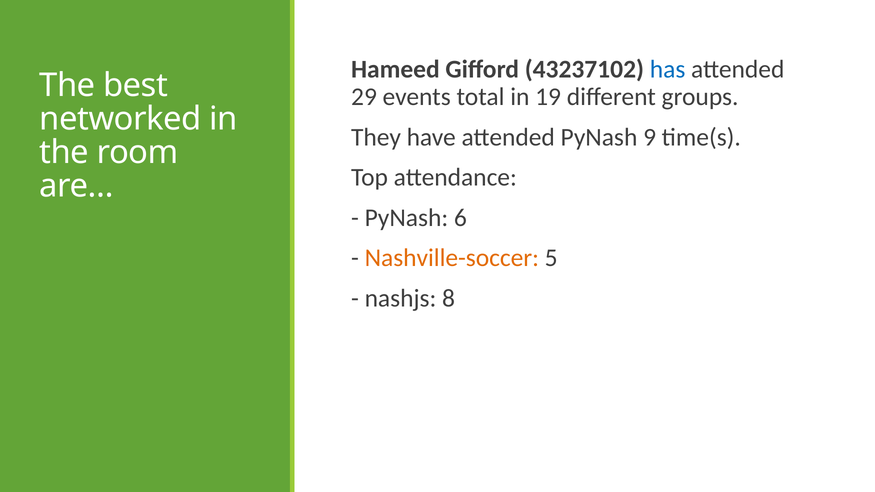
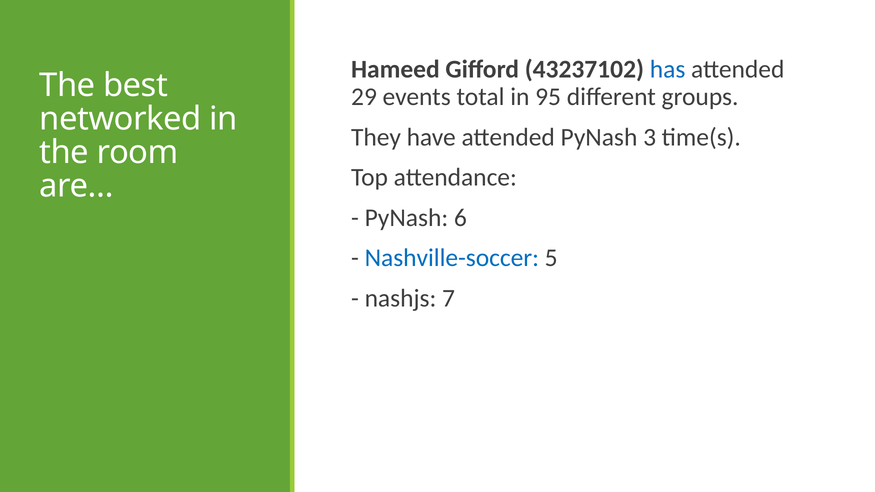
19: 19 -> 95
9: 9 -> 3
Nashville-soccer colour: orange -> blue
8: 8 -> 7
